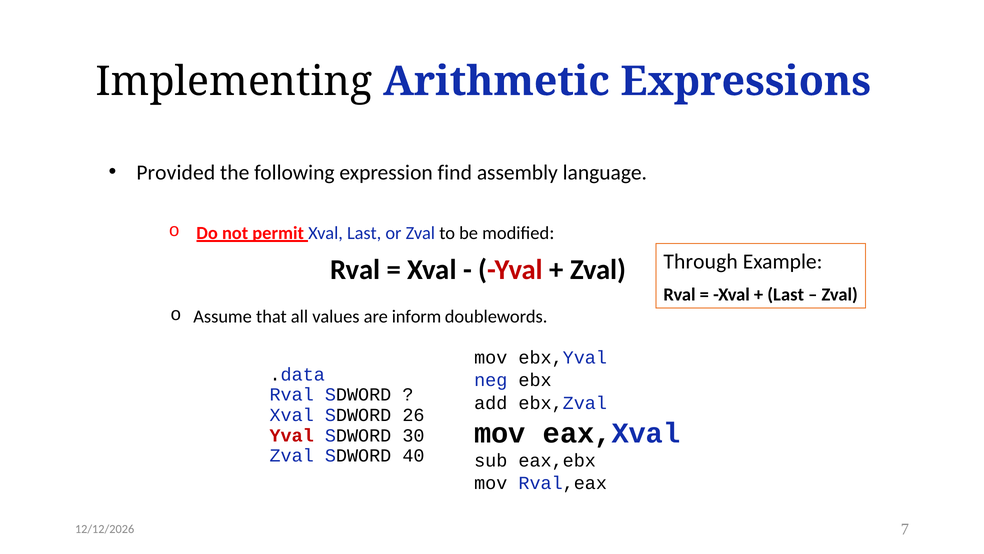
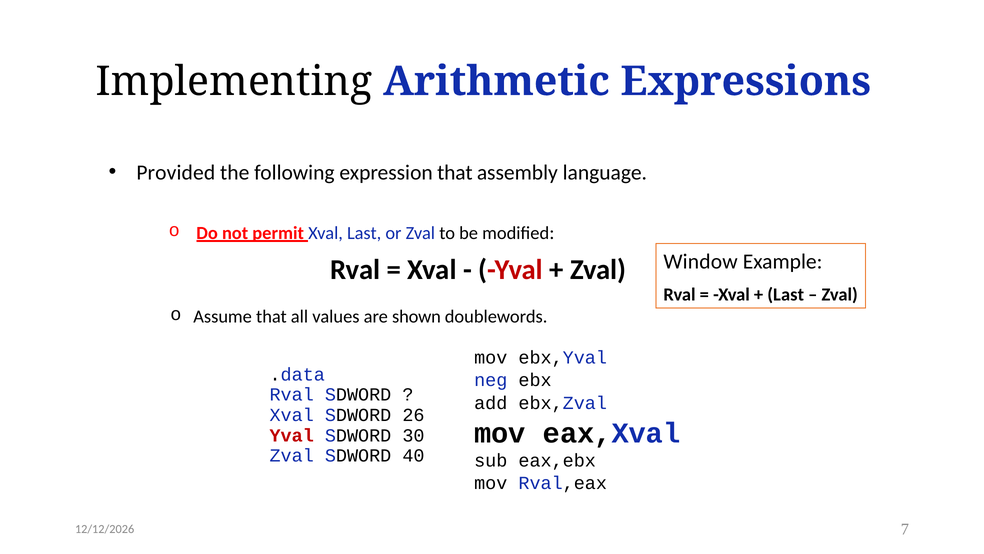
expression find: find -> that
Through: Through -> Window
inform: inform -> shown
